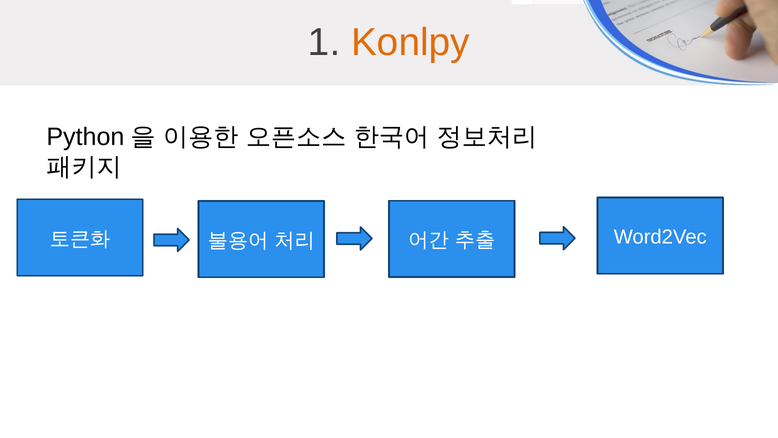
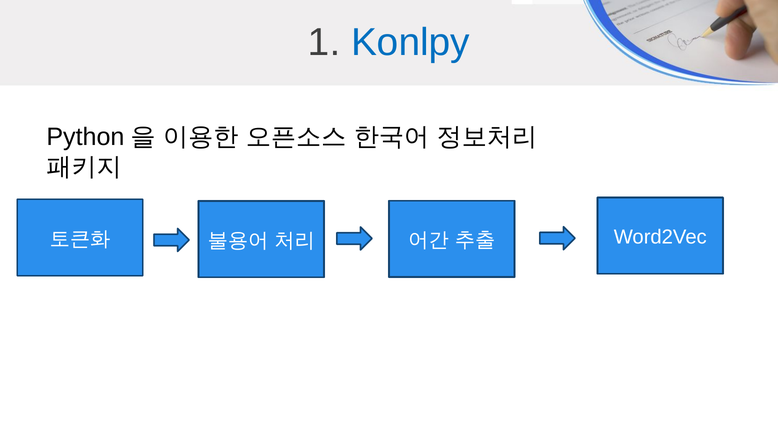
Konlpy colour: orange -> blue
